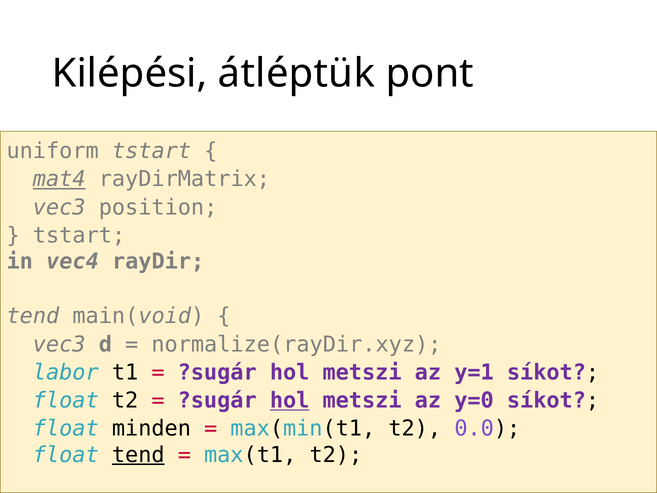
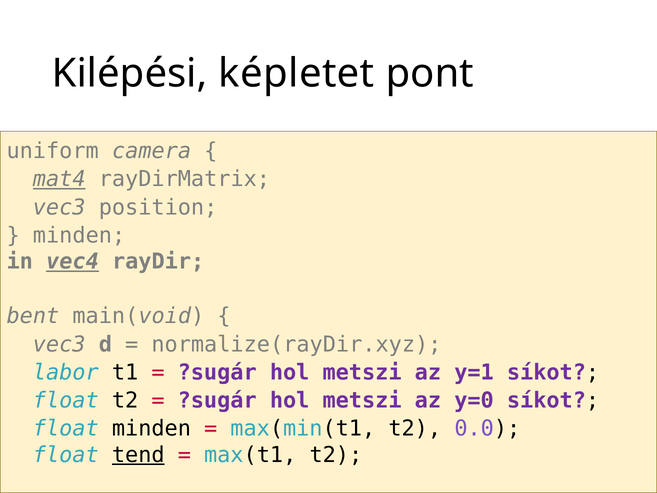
átléptük: átléptük -> képletet
uniform tstart: tstart -> camera
tstart at (79, 235): tstart -> minden
vec4 underline: none -> present
tend at (33, 316): tend -> bent
hol at (290, 400) underline: present -> none
